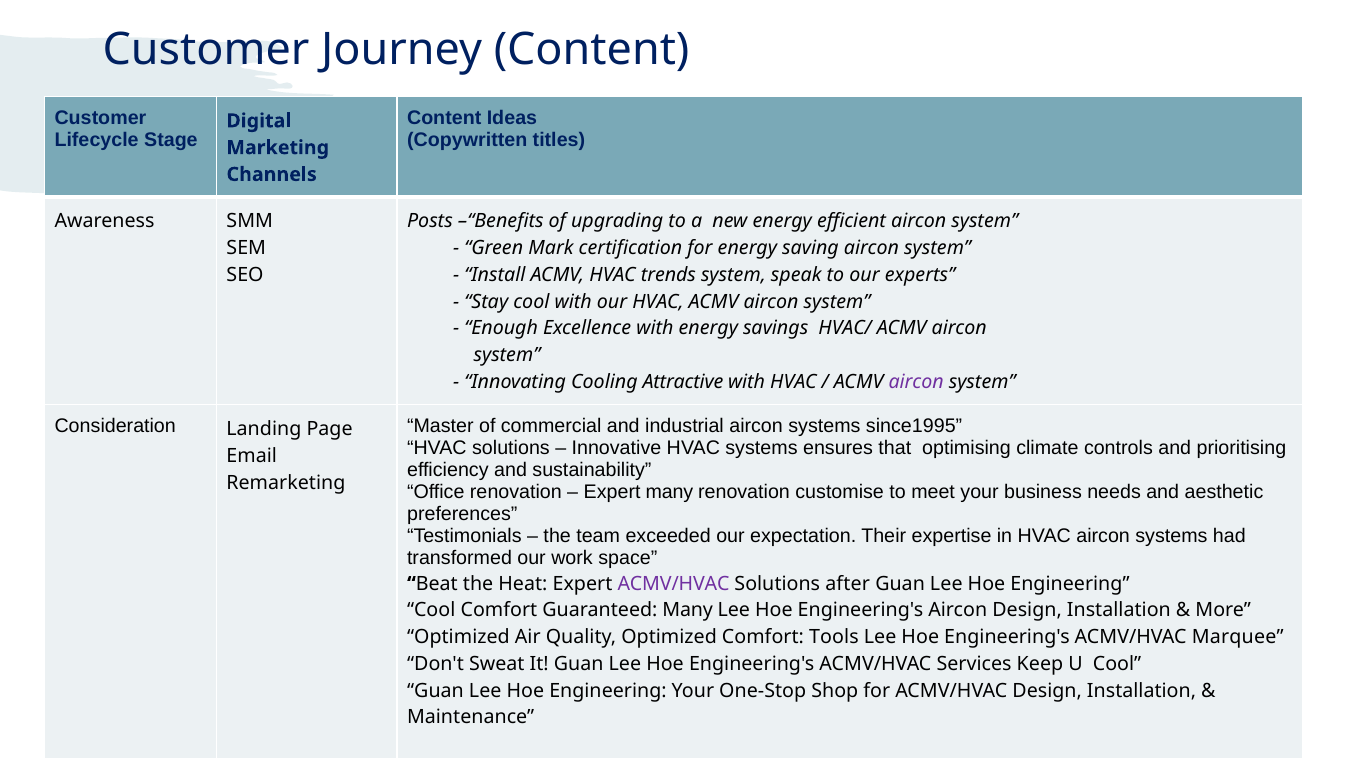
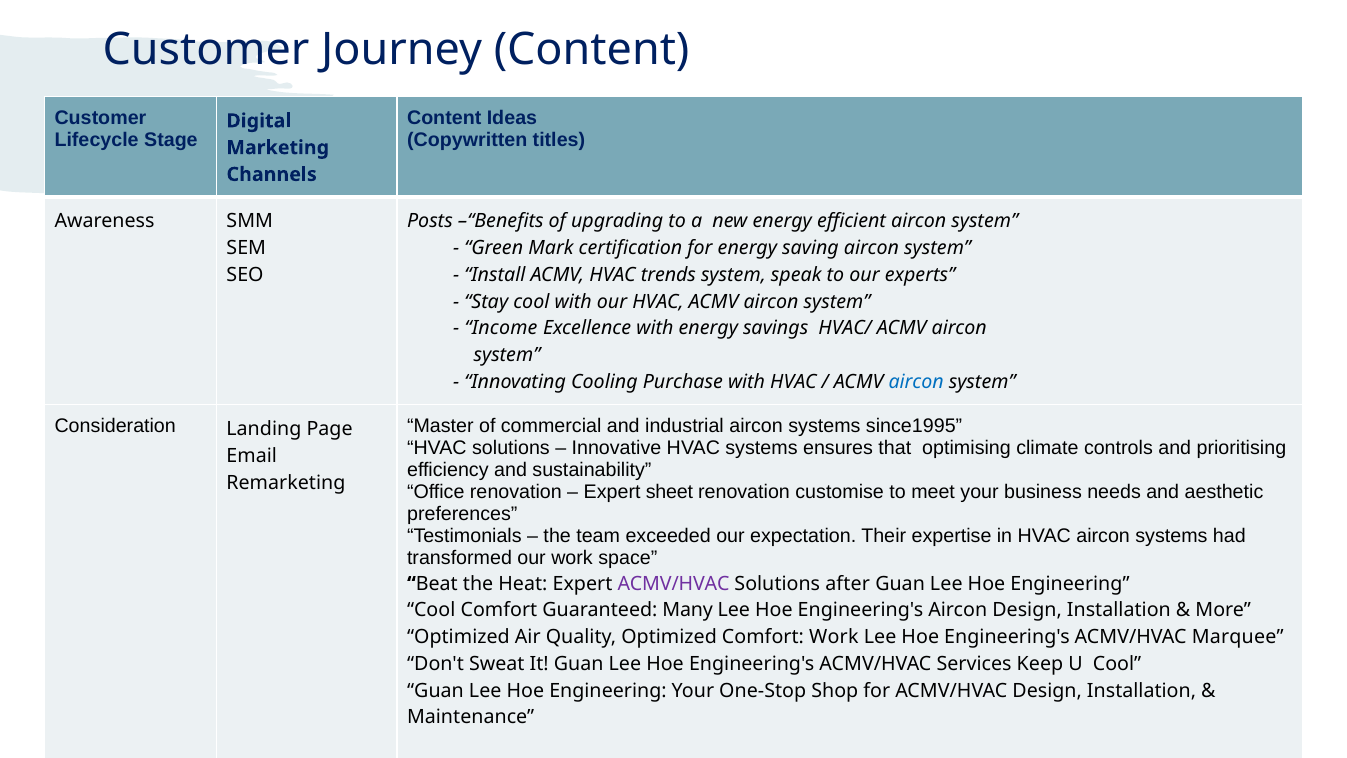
Enough: Enough -> Income
Attractive: Attractive -> Purchase
aircon at (916, 382) colour: purple -> blue
Expert many: many -> sheet
Comfort Tools: Tools -> Work
